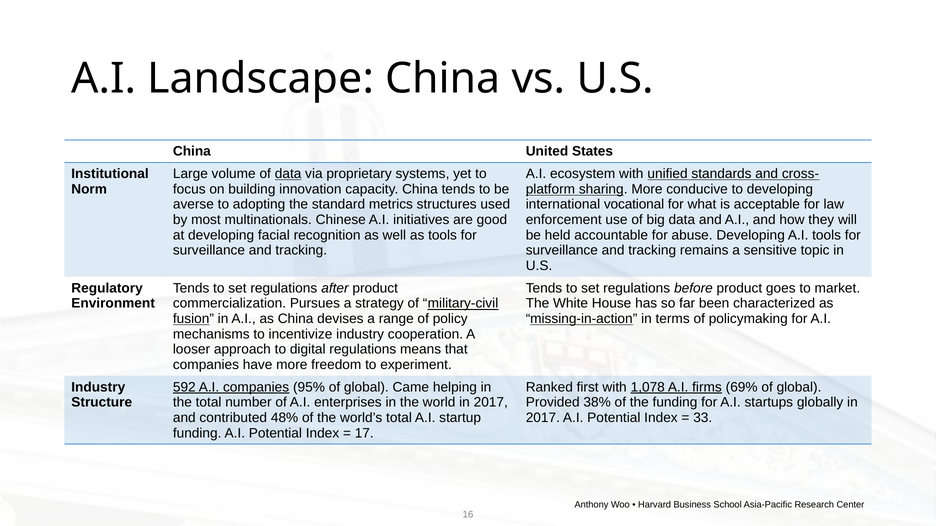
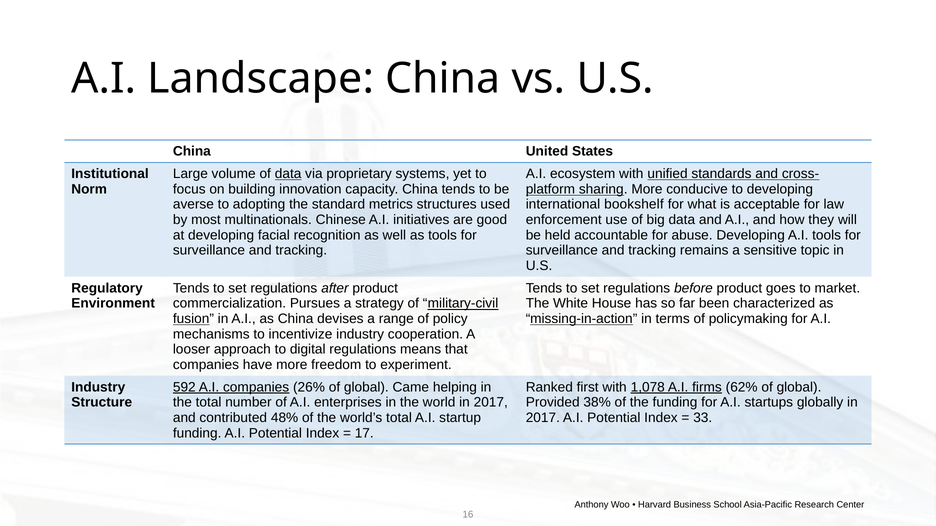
vocational: vocational -> bookshelf
95%: 95% -> 26%
69%: 69% -> 62%
